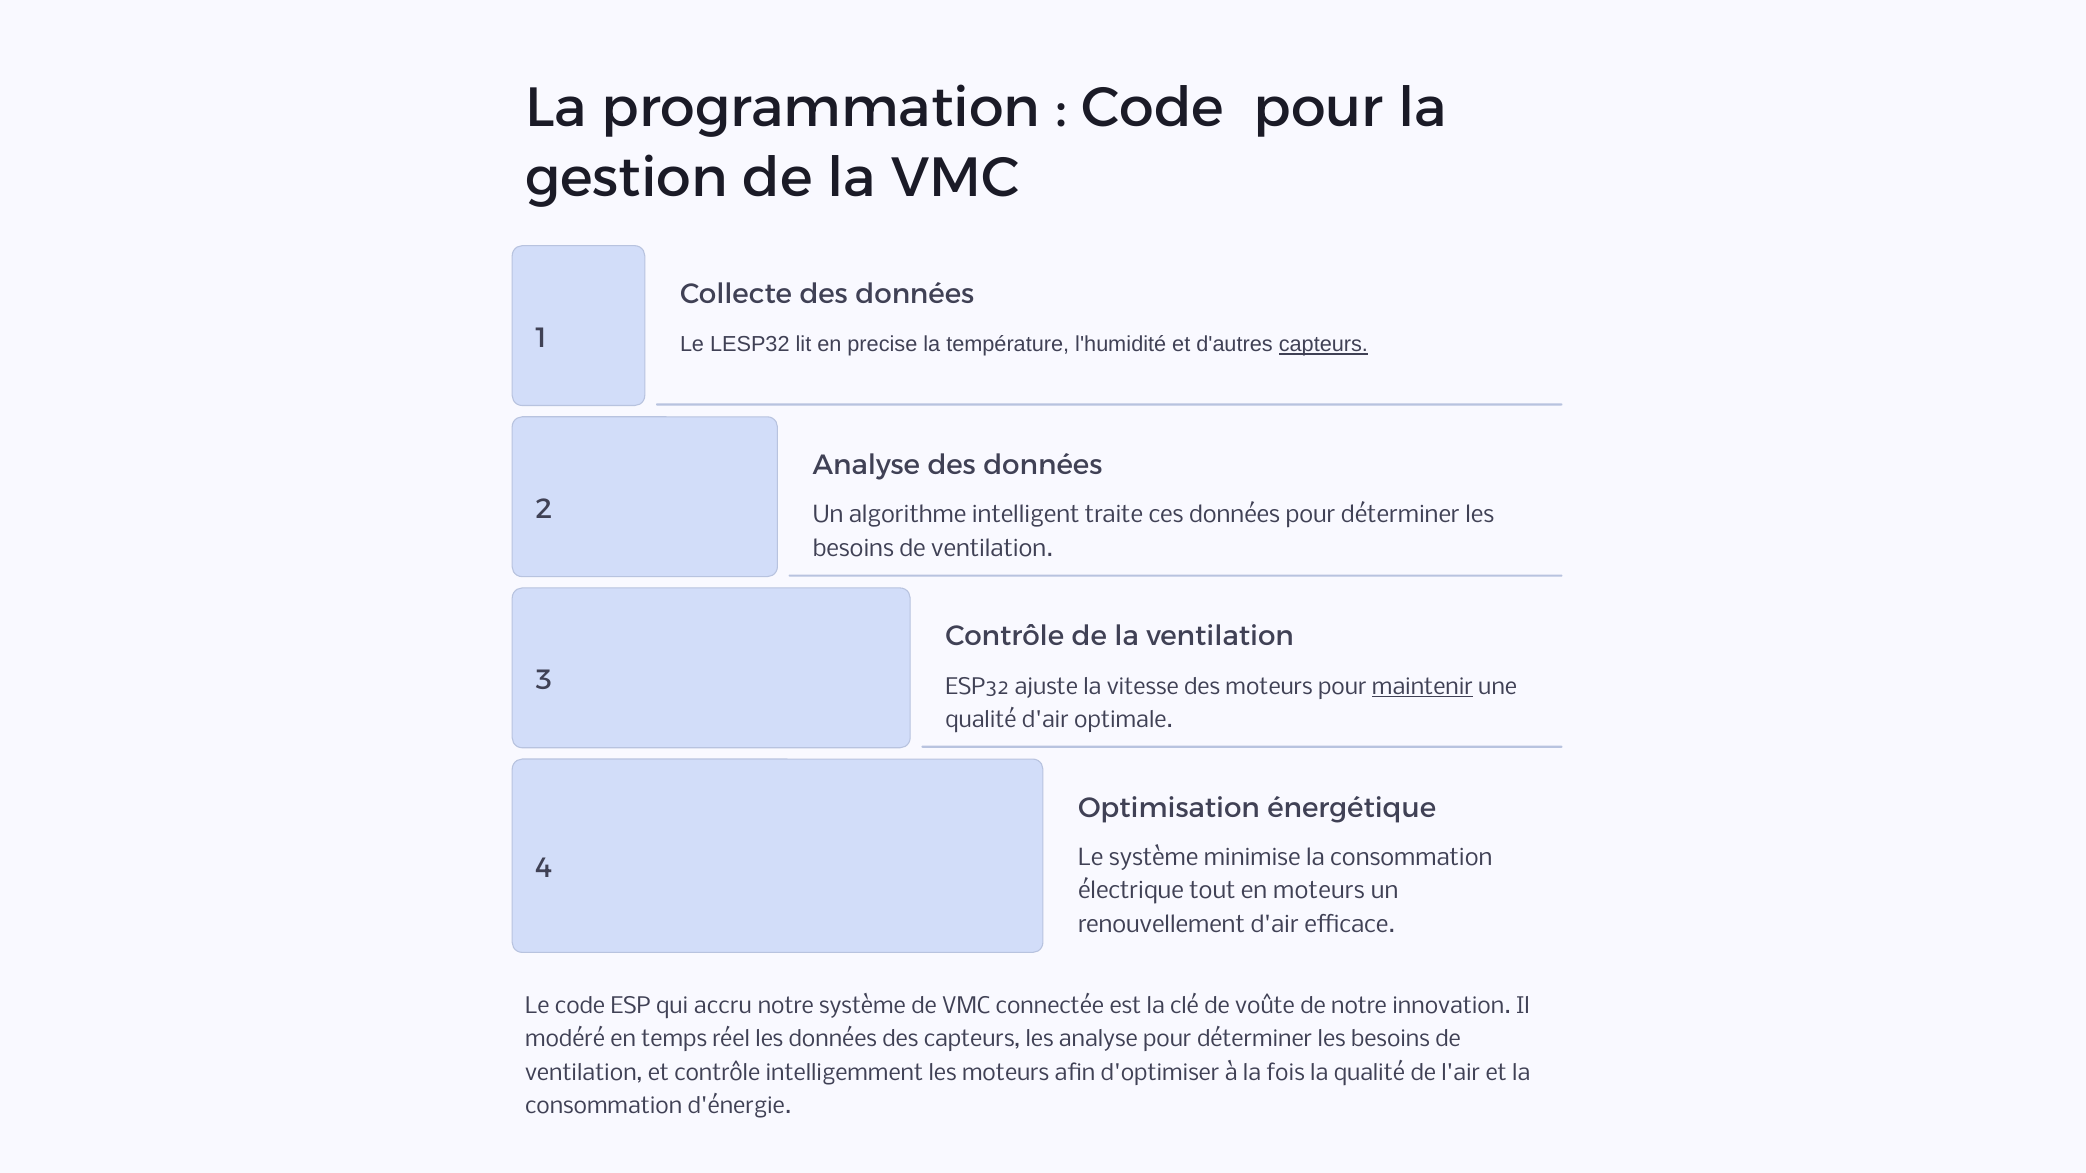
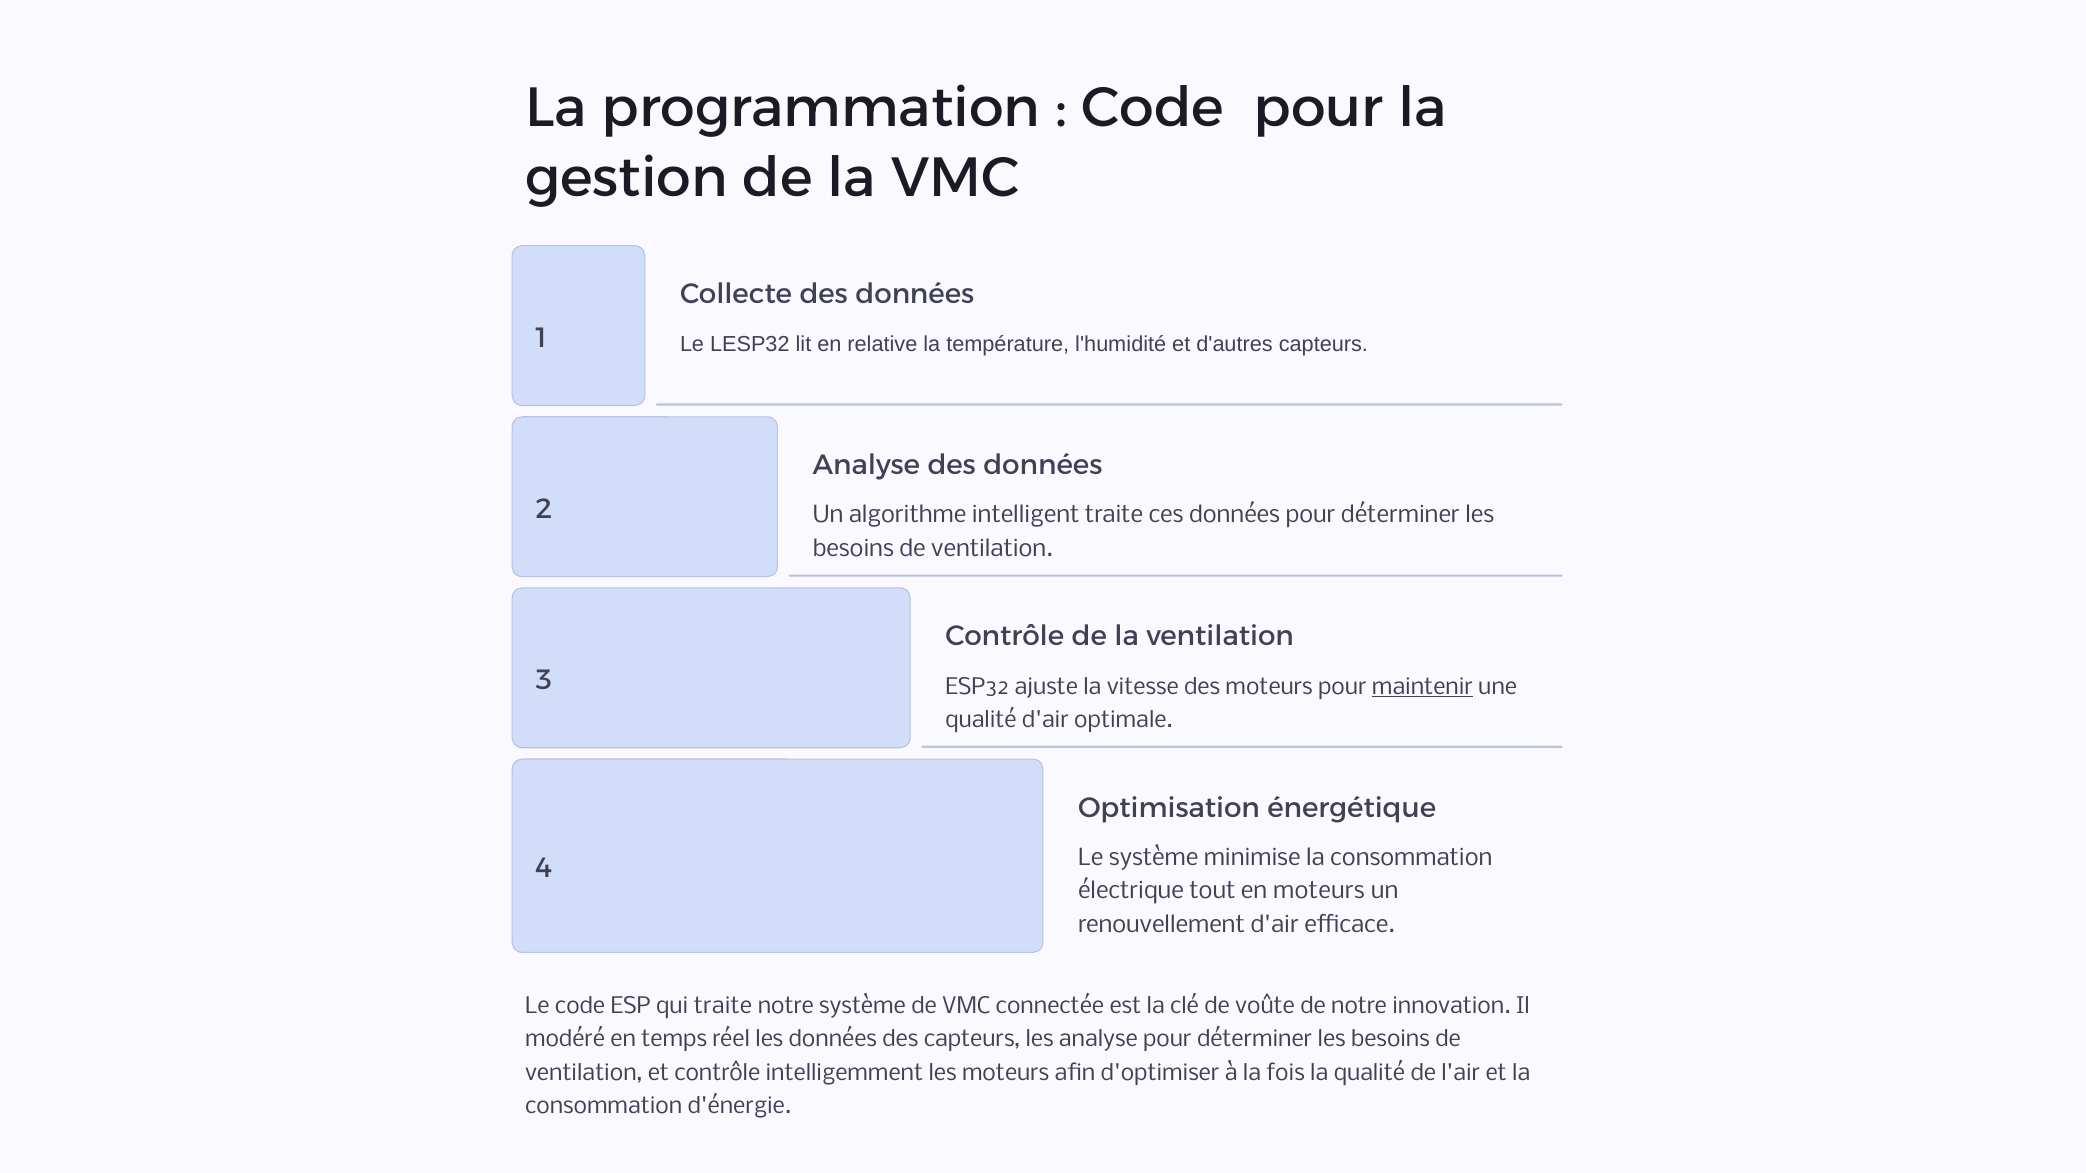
precise: precise -> relative
capteurs at (1323, 345) underline: present -> none
qui accru: accru -> traite
